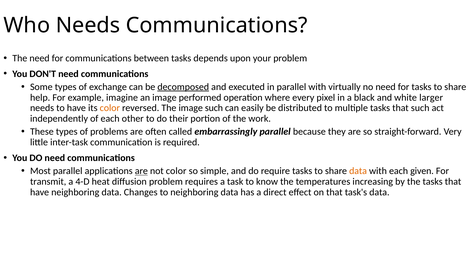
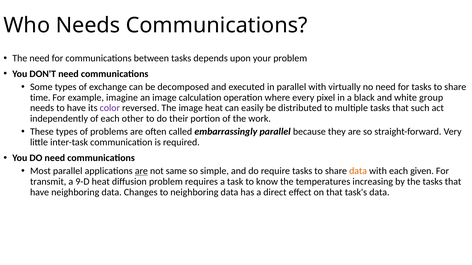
decomposed underline: present -> none
help: help -> time
performed: performed -> calculation
larger: larger -> group
color at (110, 108) colour: orange -> purple
image such: such -> heat
not color: color -> same
4-D: 4-D -> 9-D
